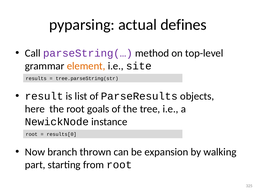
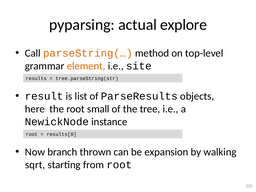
defines: defines -> explore
parseString(… colour: purple -> orange
goals: goals -> small
part: part -> sqrt
